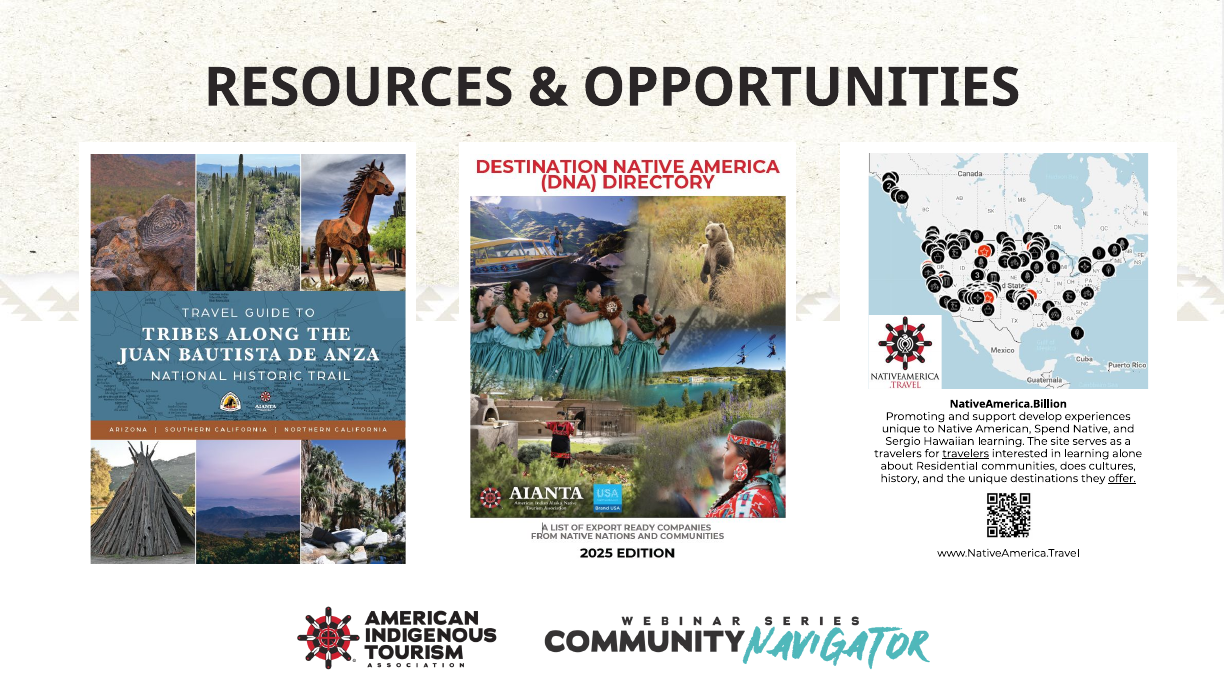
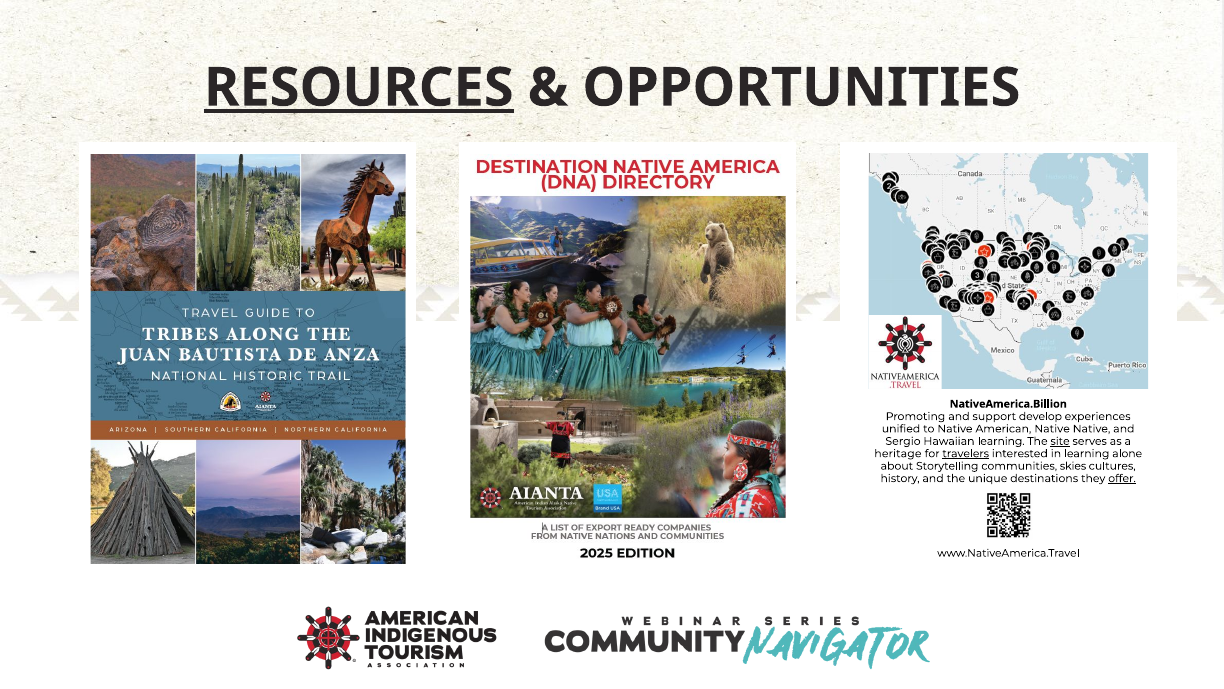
RESOURCES underline: none -> present
unique at (901, 428): unique -> unified
American Spend: Spend -> Native
site underline: none -> present
travelers at (898, 453): travelers -> heritage
Residential: Residential -> Storytelling
does: does -> skies
